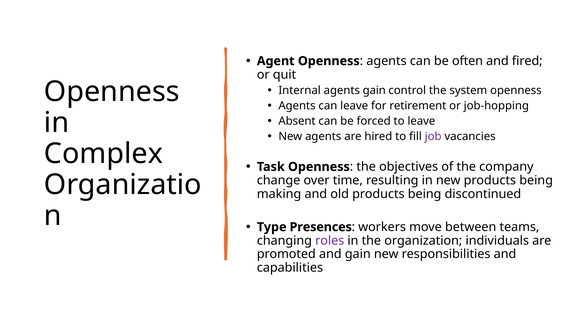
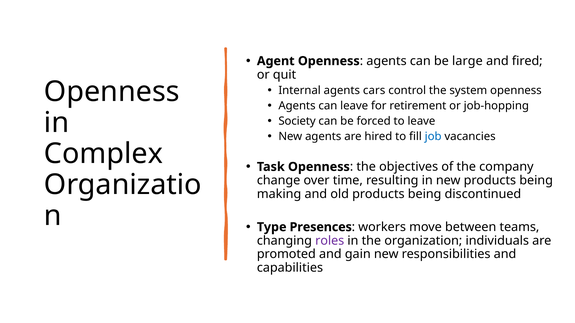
often: often -> large
agents gain: gain -> cars
Absent: Absent -> Society
job colour: purple -> blue
